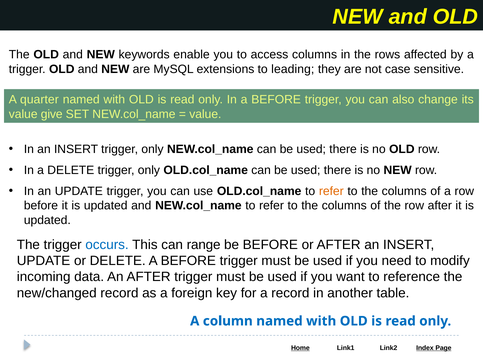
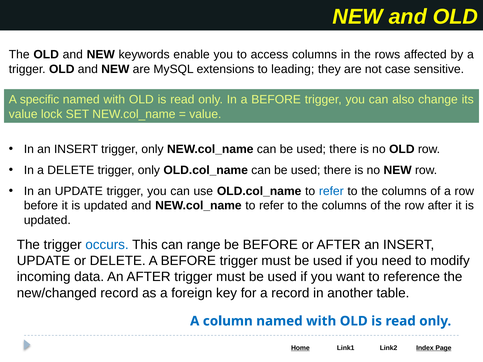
quarter: quarter -> specific
give: give -> lock
refer at (331, 191) colour: orange -> blue
